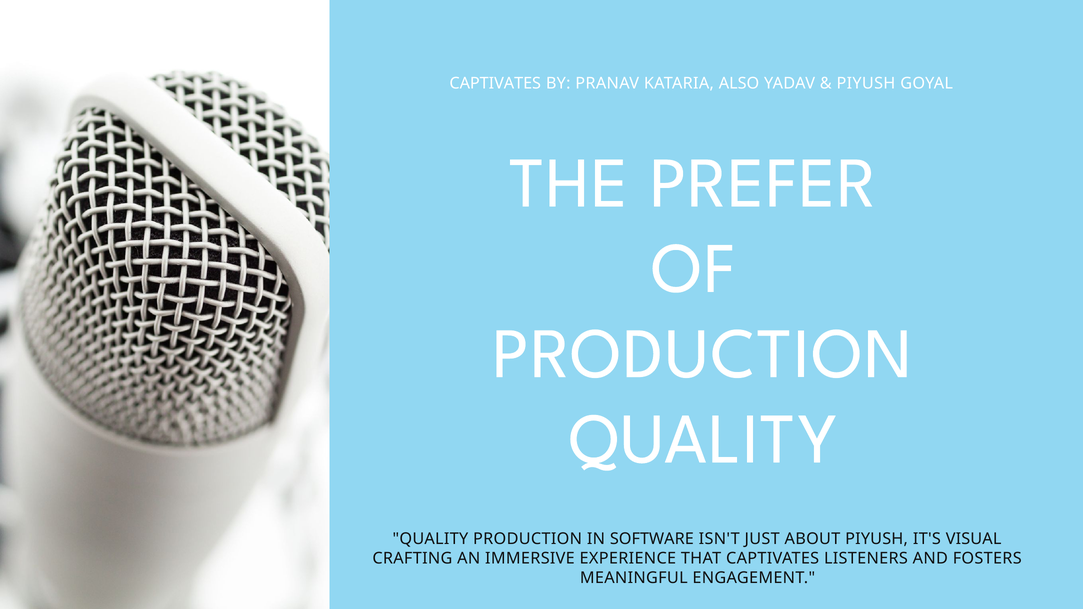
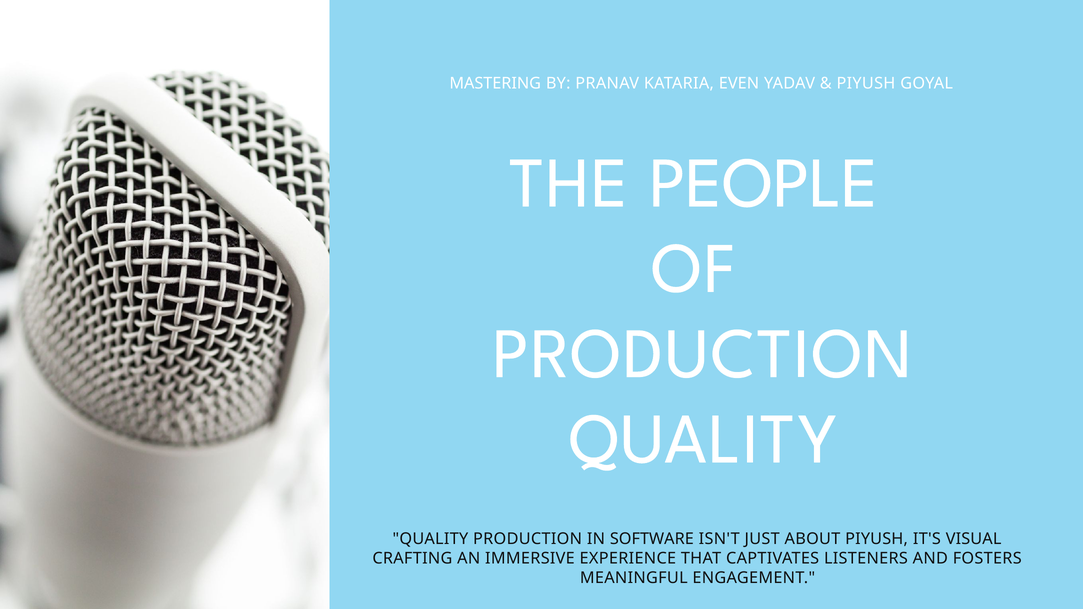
CAPTIVATES at (495, 84): CAPTIVATES -> MASTERING
ALSO: ALSO -> EVEN
PREFER: PREFER -> PEOPLE
